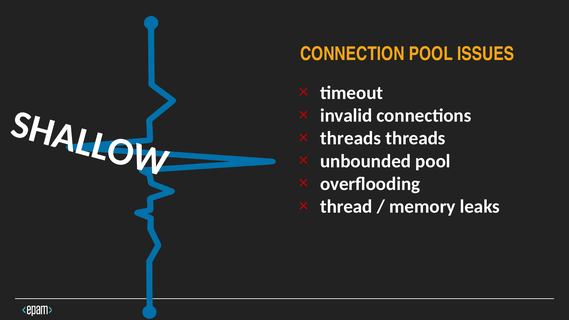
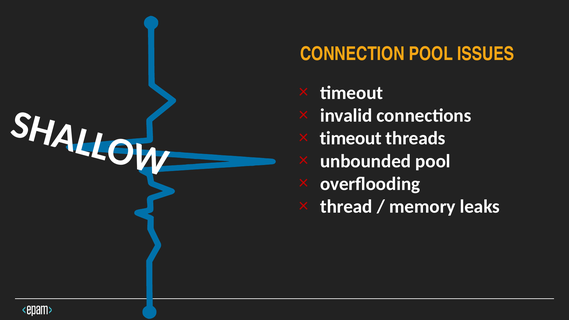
threads at (351, 138): threads -> timeout
